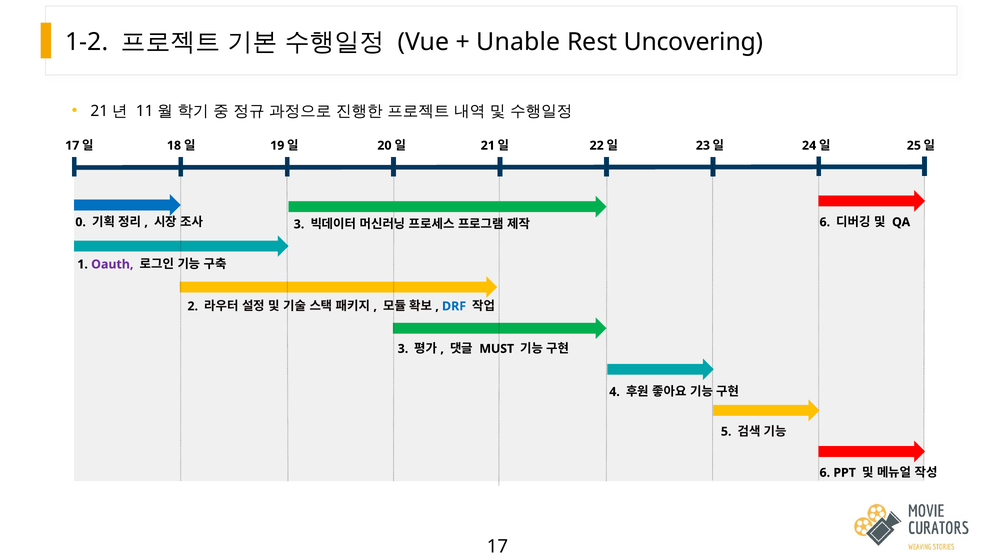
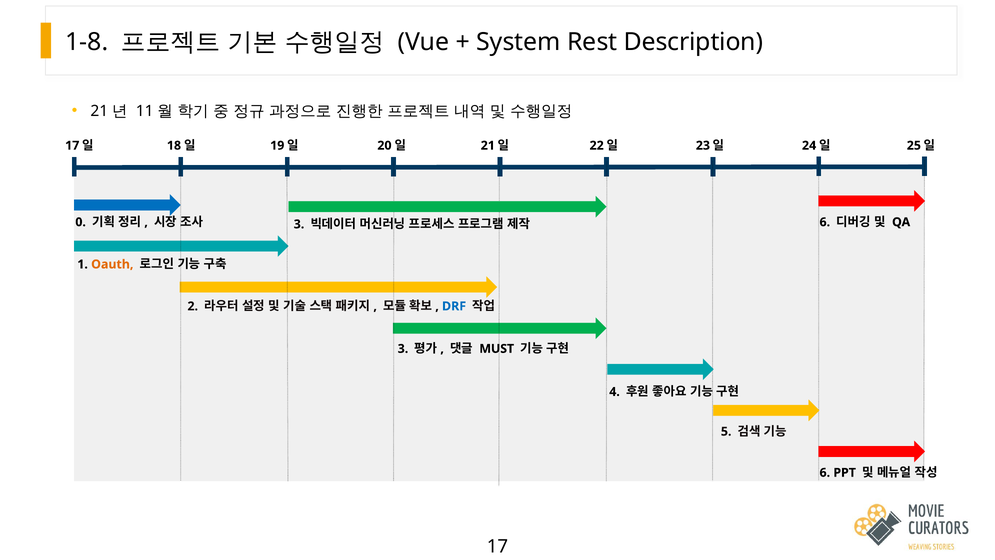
1-2: 1-2 -> 1-8
Unable: Unable -> System
Uncovering: Uncovering -> Description
Oauth colour: purple -> orange
